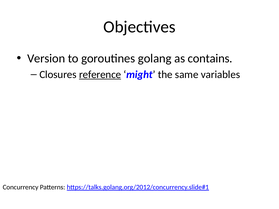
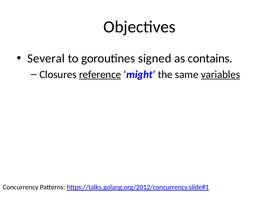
Version: Version -> Several
golang: golang -> signed
variables underline: none -> present
